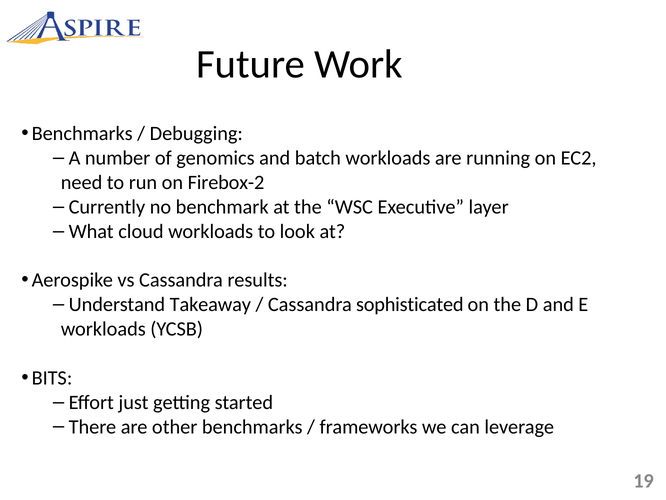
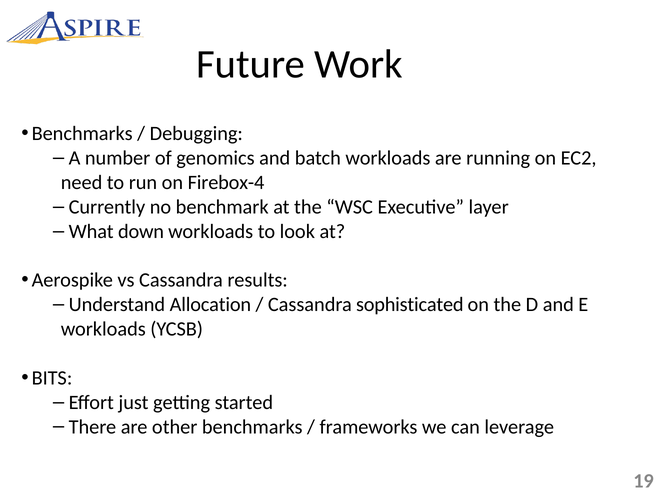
Firebox-2: Firebox-2 -> Firebox-4
cloud: cloud -> down
Takeaway: Takeaway -> Allocation
